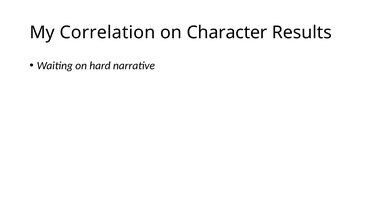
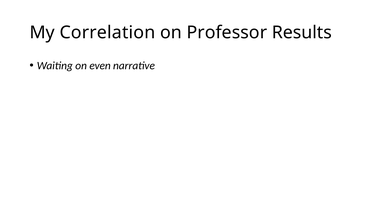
Character: Character -> Professor
hard: hard -> even
